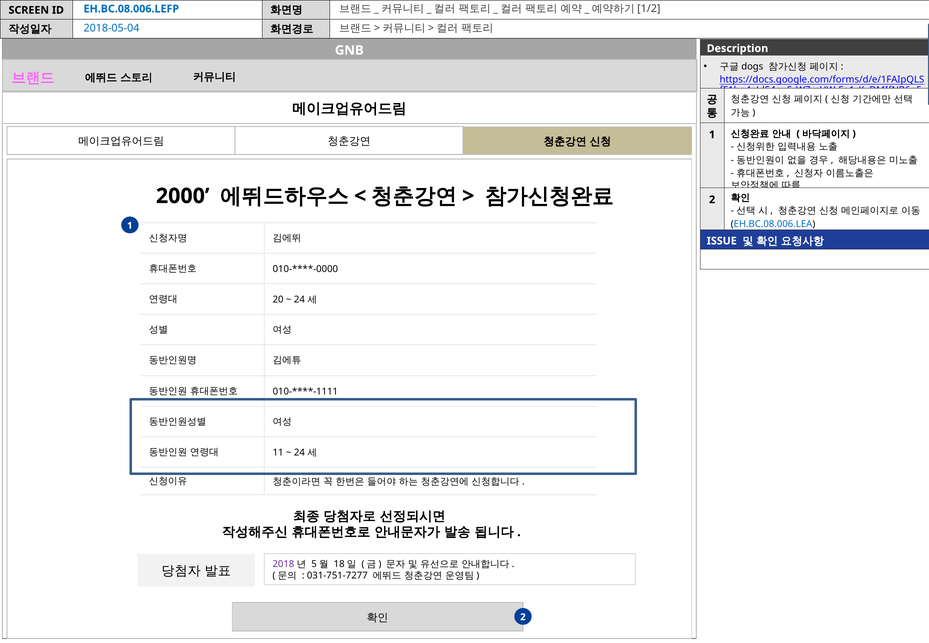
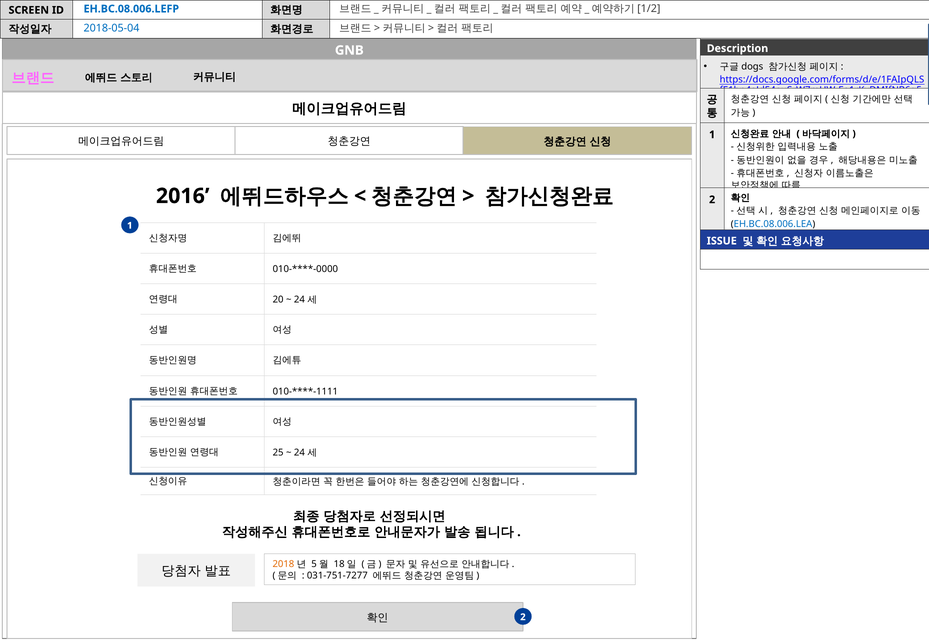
2000: 2000 -> 2016
11: 11 -> 25
2018 colour: purple -> orange
